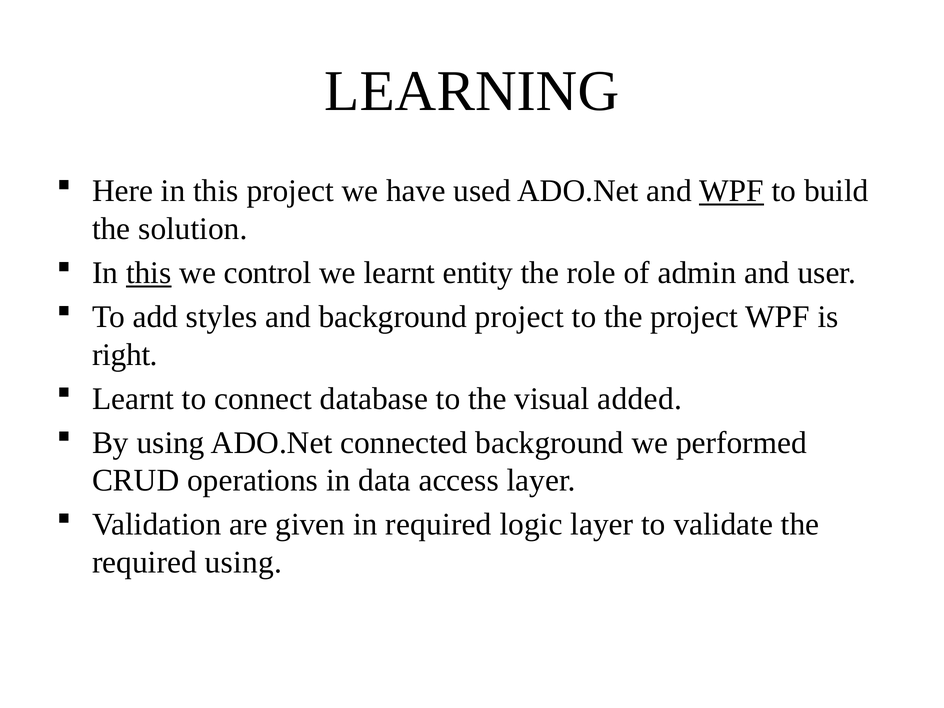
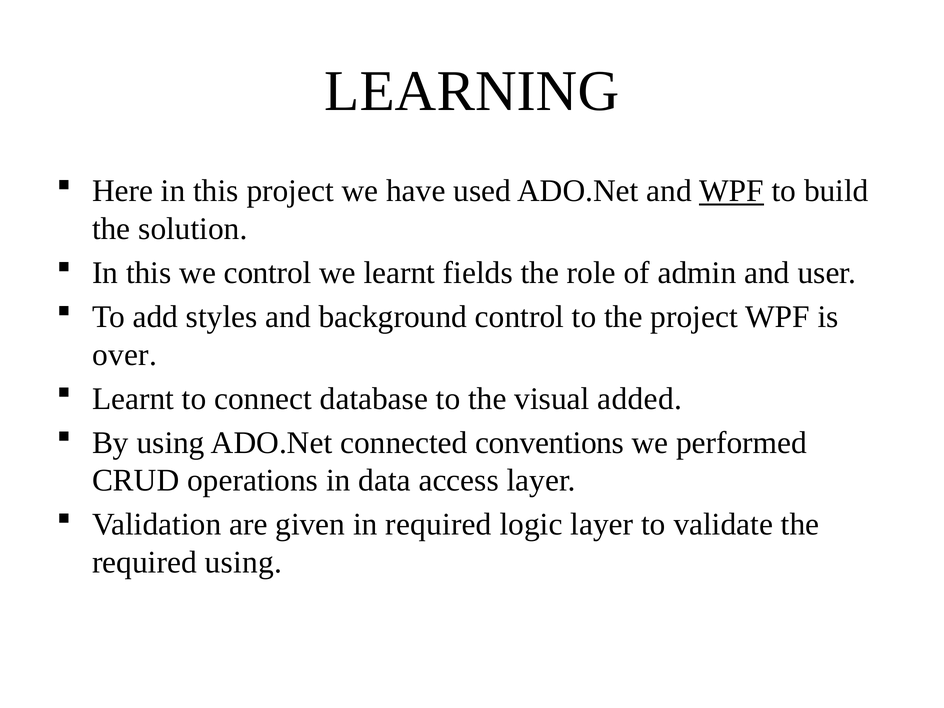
this at (149, 273) underline: present -> none
entity: entity -> fields
background project: project -> control
right: right -> over
connected background: background -> conventions
